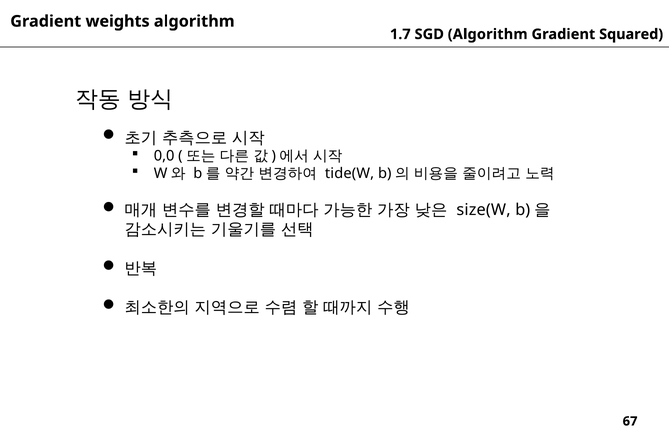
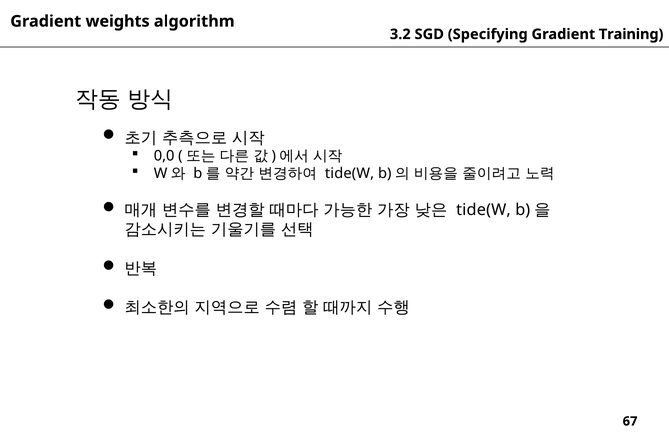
1.7: 1.7 -> 3.2
SGD Algorithm: Algorithm -> Specifying
Squared: Squared -> Training
size(W at (484, 210): size(W -> tide(W
